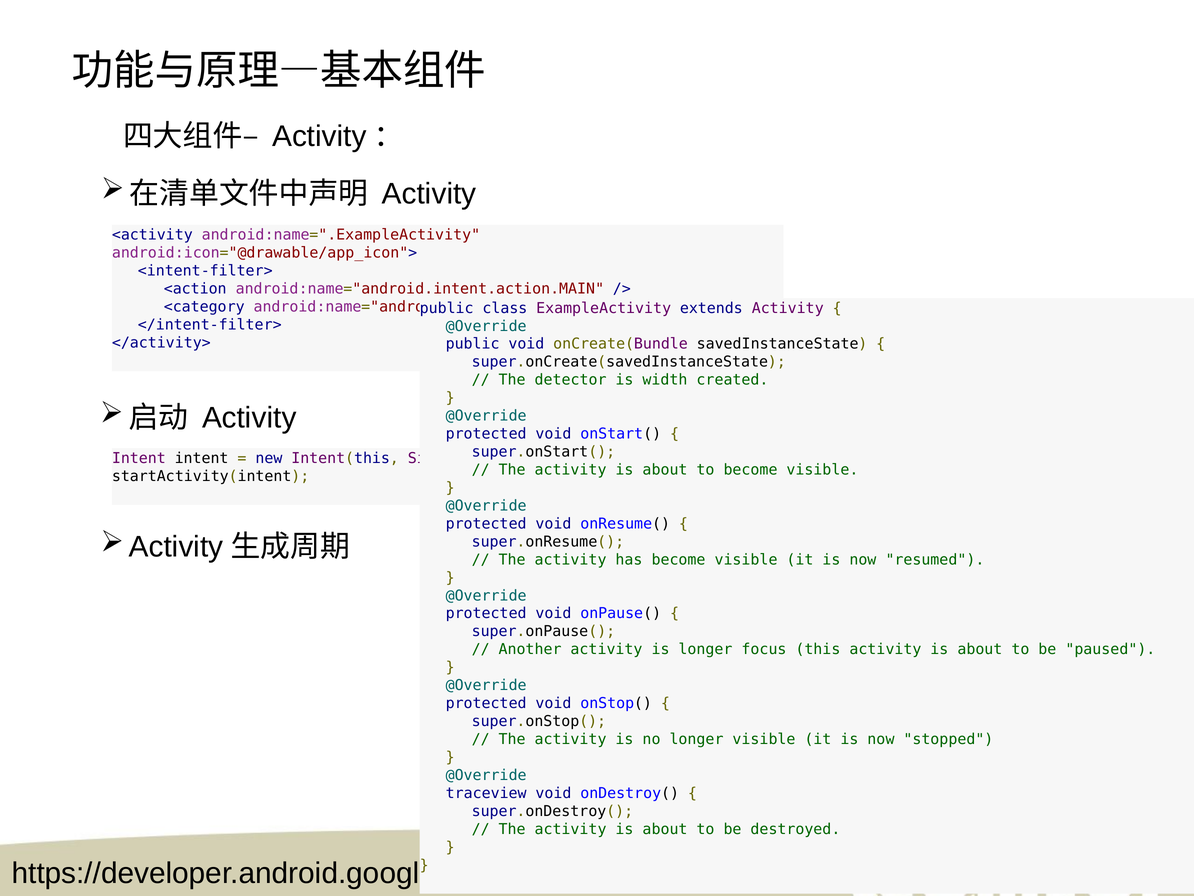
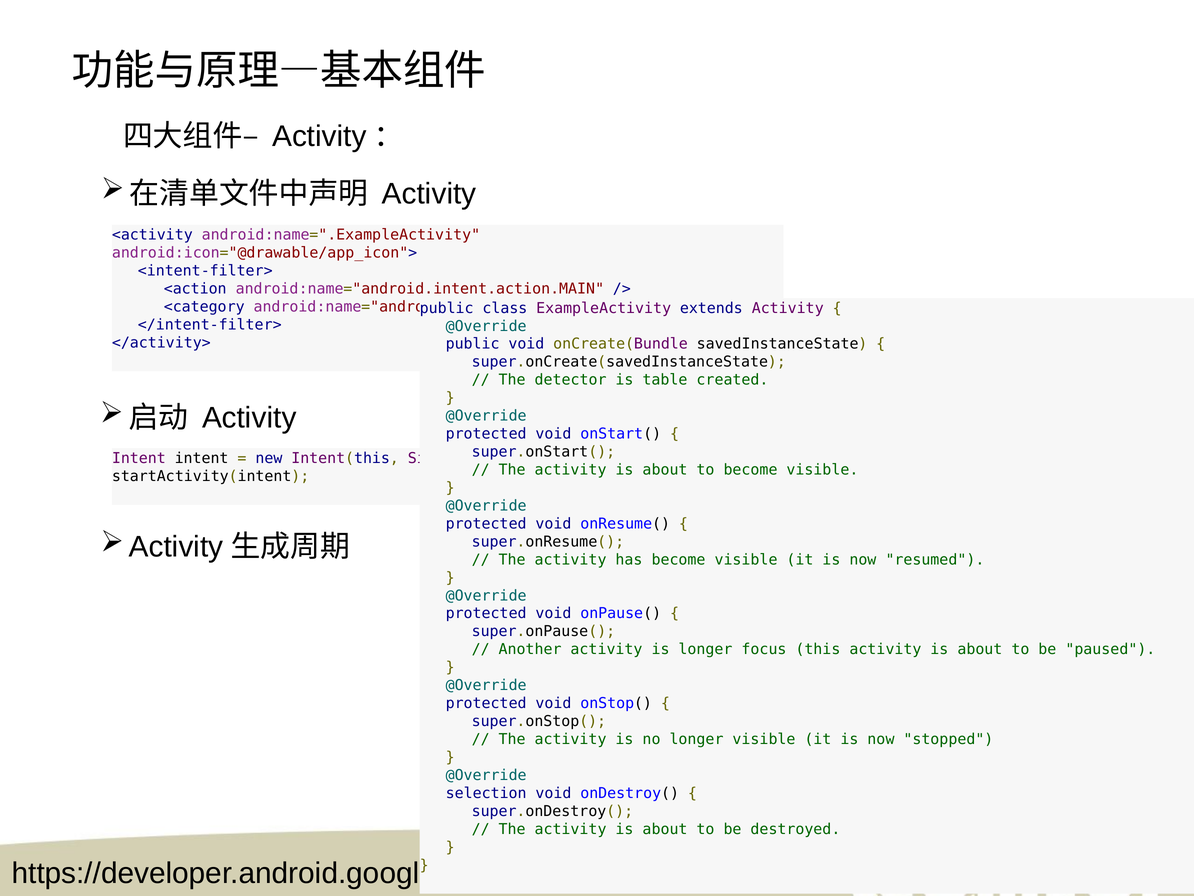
width: width -> table
traceview: traceview -> selection
